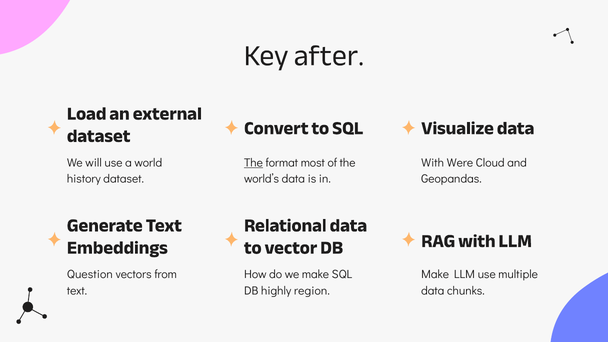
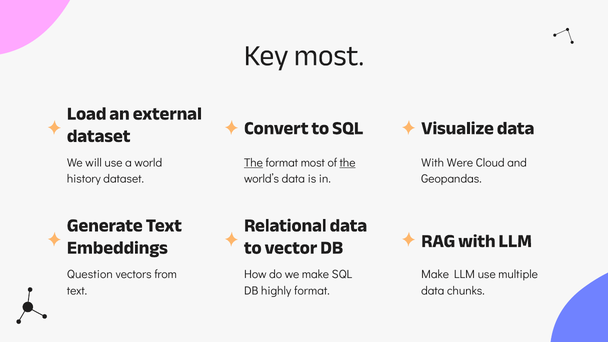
Key after: after -> most
the at (348, 163) underline: none -> present
highly region: region -> format
